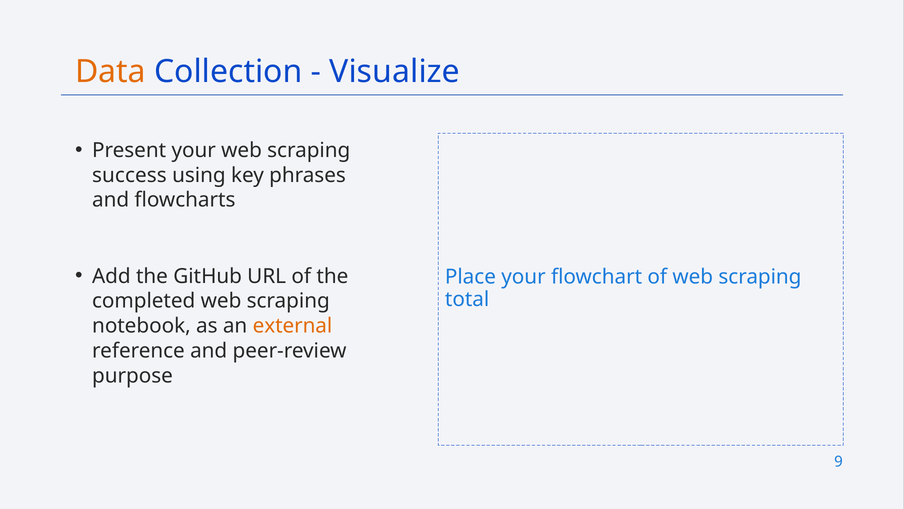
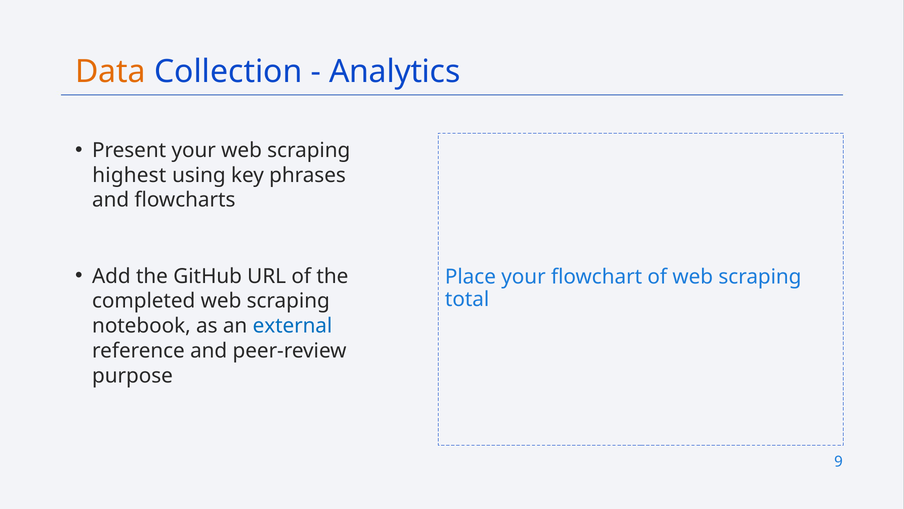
Visualize: Visualize -> Analytics
success: success -> highest
external colour: orange -> blue
